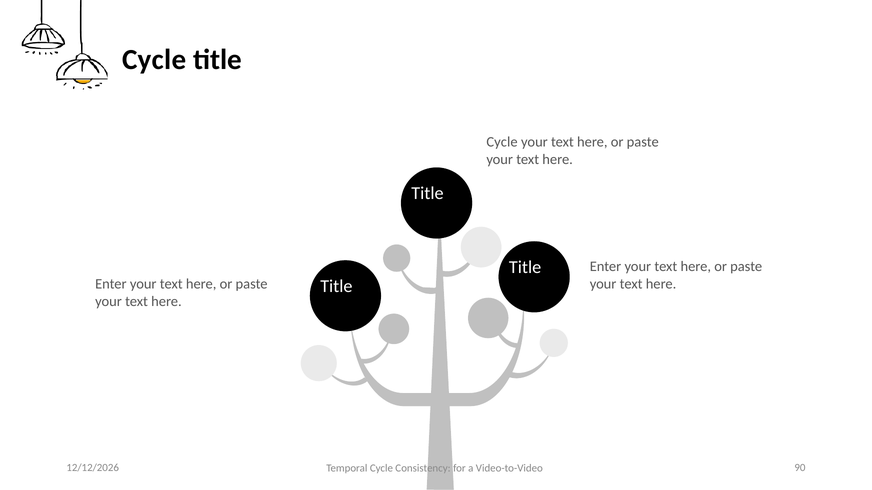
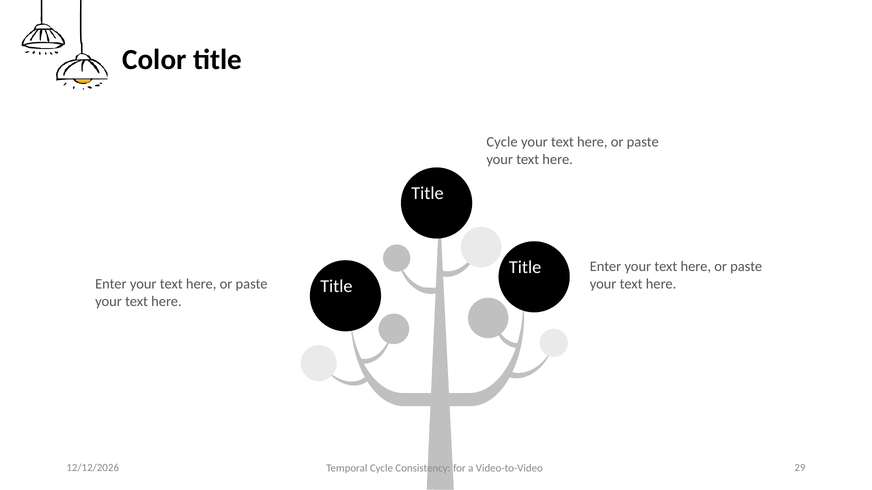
Cycle at (154, 60): Cycle -> Color
90: 90 -> 29
